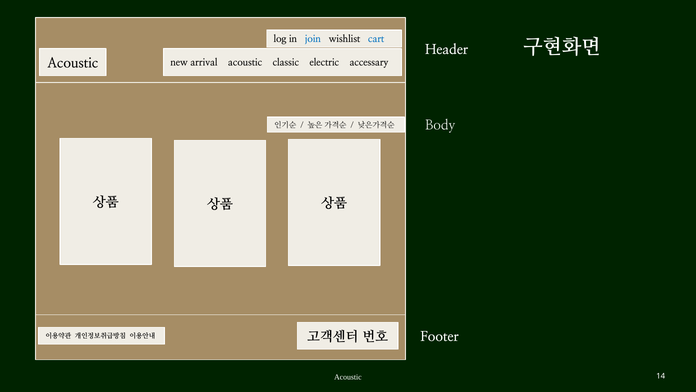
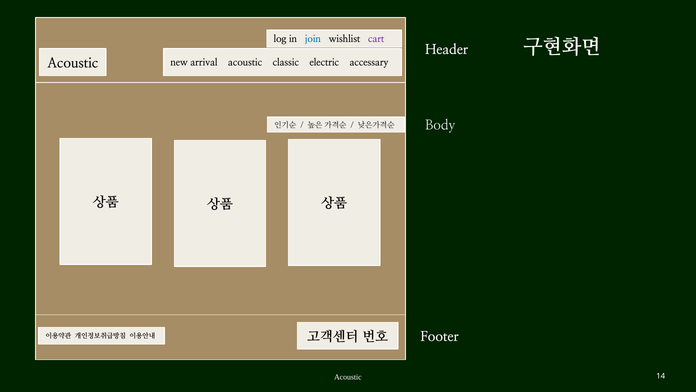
cart colour: blue -> purple
